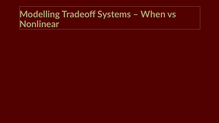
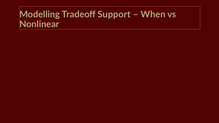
Systems: Systems -> Support
